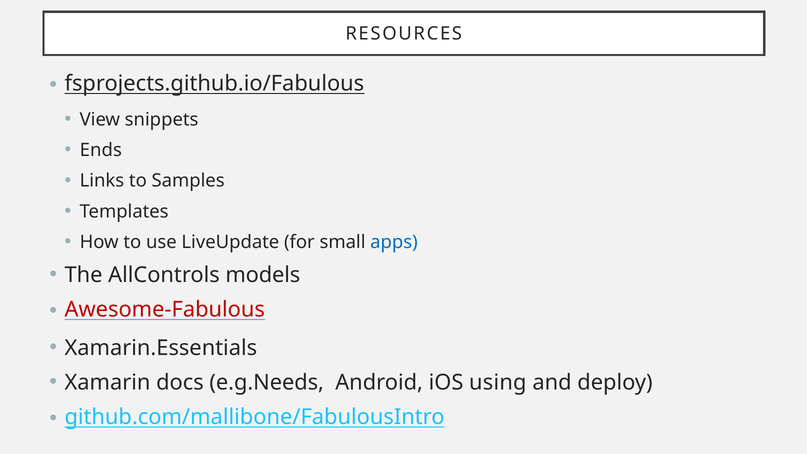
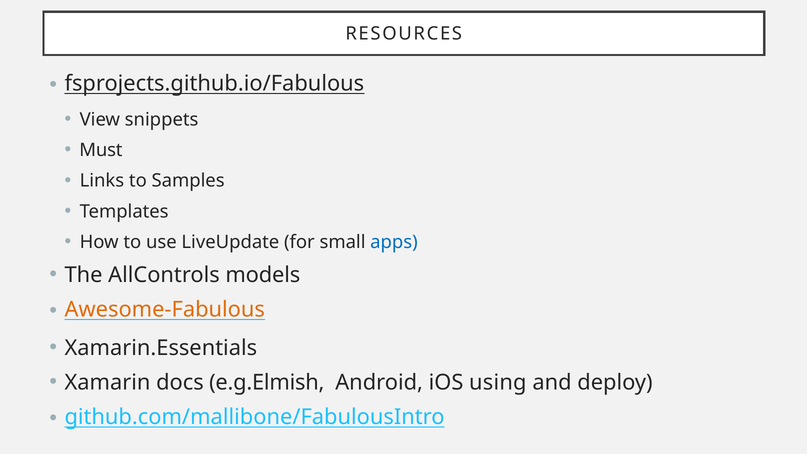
Ends: Ends -> Must
Awesome-Fabulous colour: red -> orange
e.g.Needs: e.g.Needs -> e.g.Elmish
